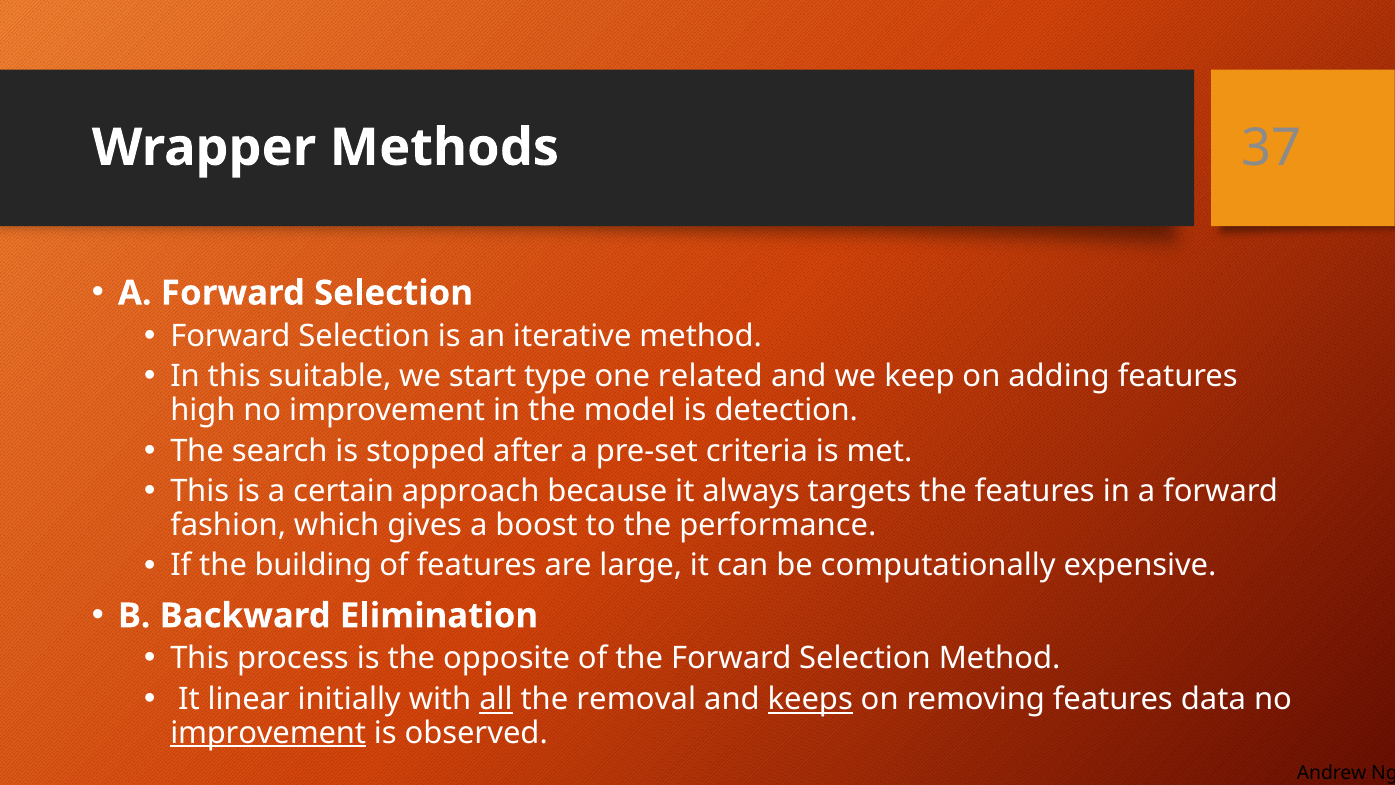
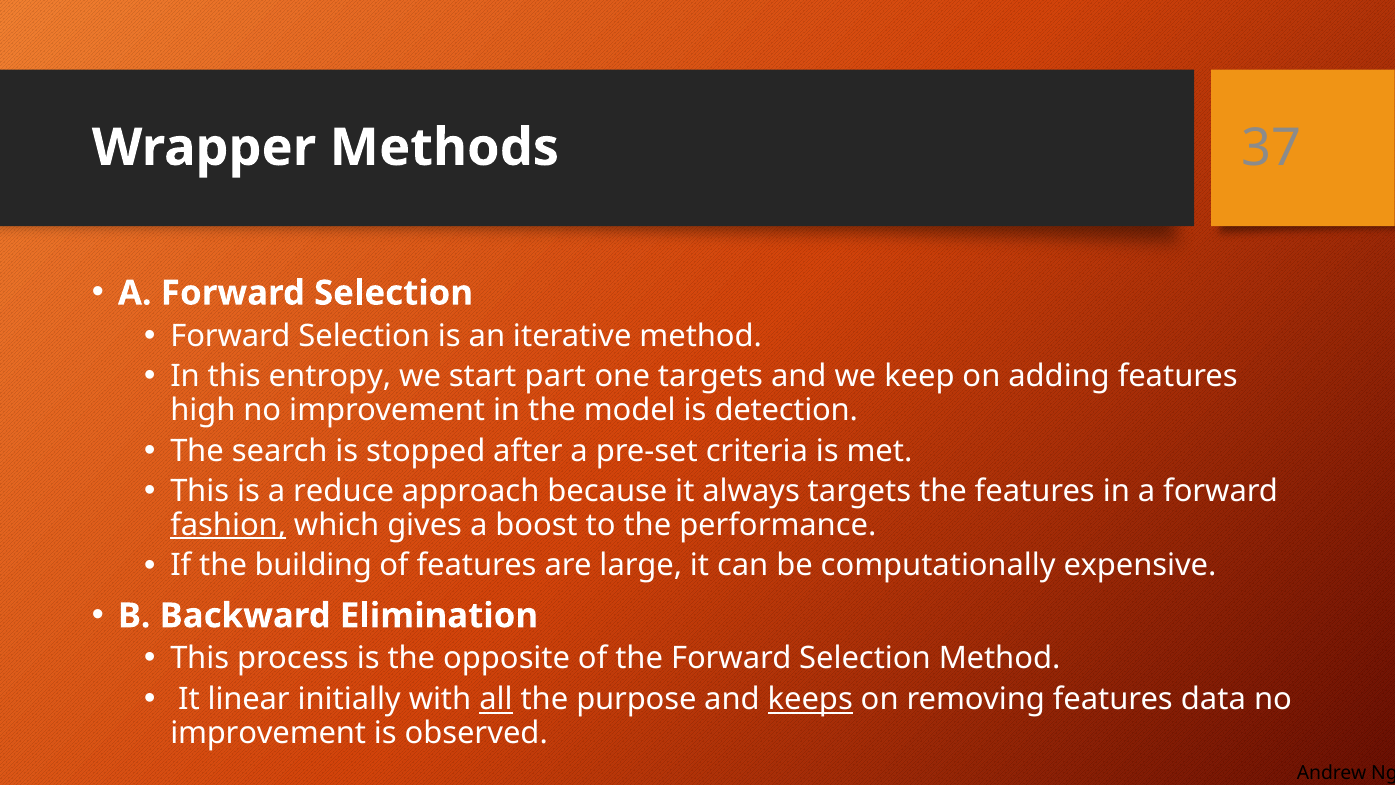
suitable: suitable -> entropy
type: type -> part
one related: related -> targets
certain: certain -> reduce
fashion underline: none -> present
removal: removal -> purpose
improvement at (268, 733) underline: present -> none
